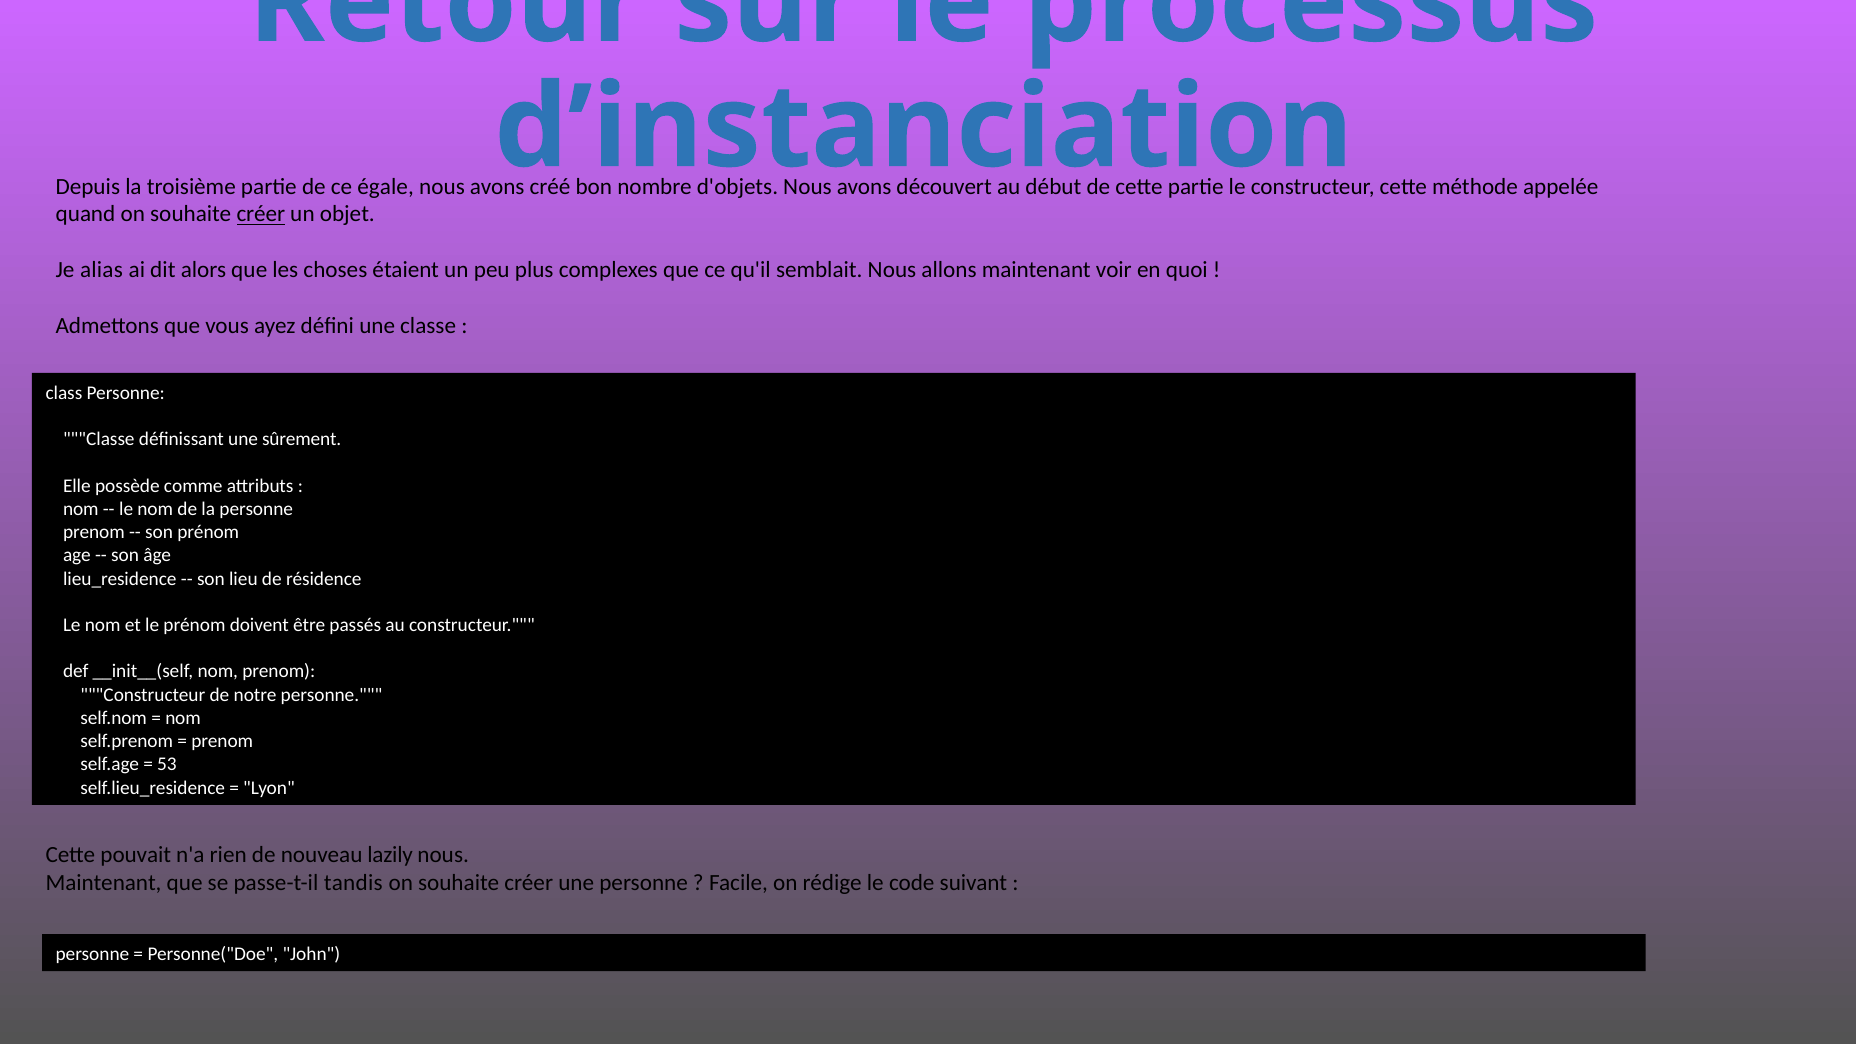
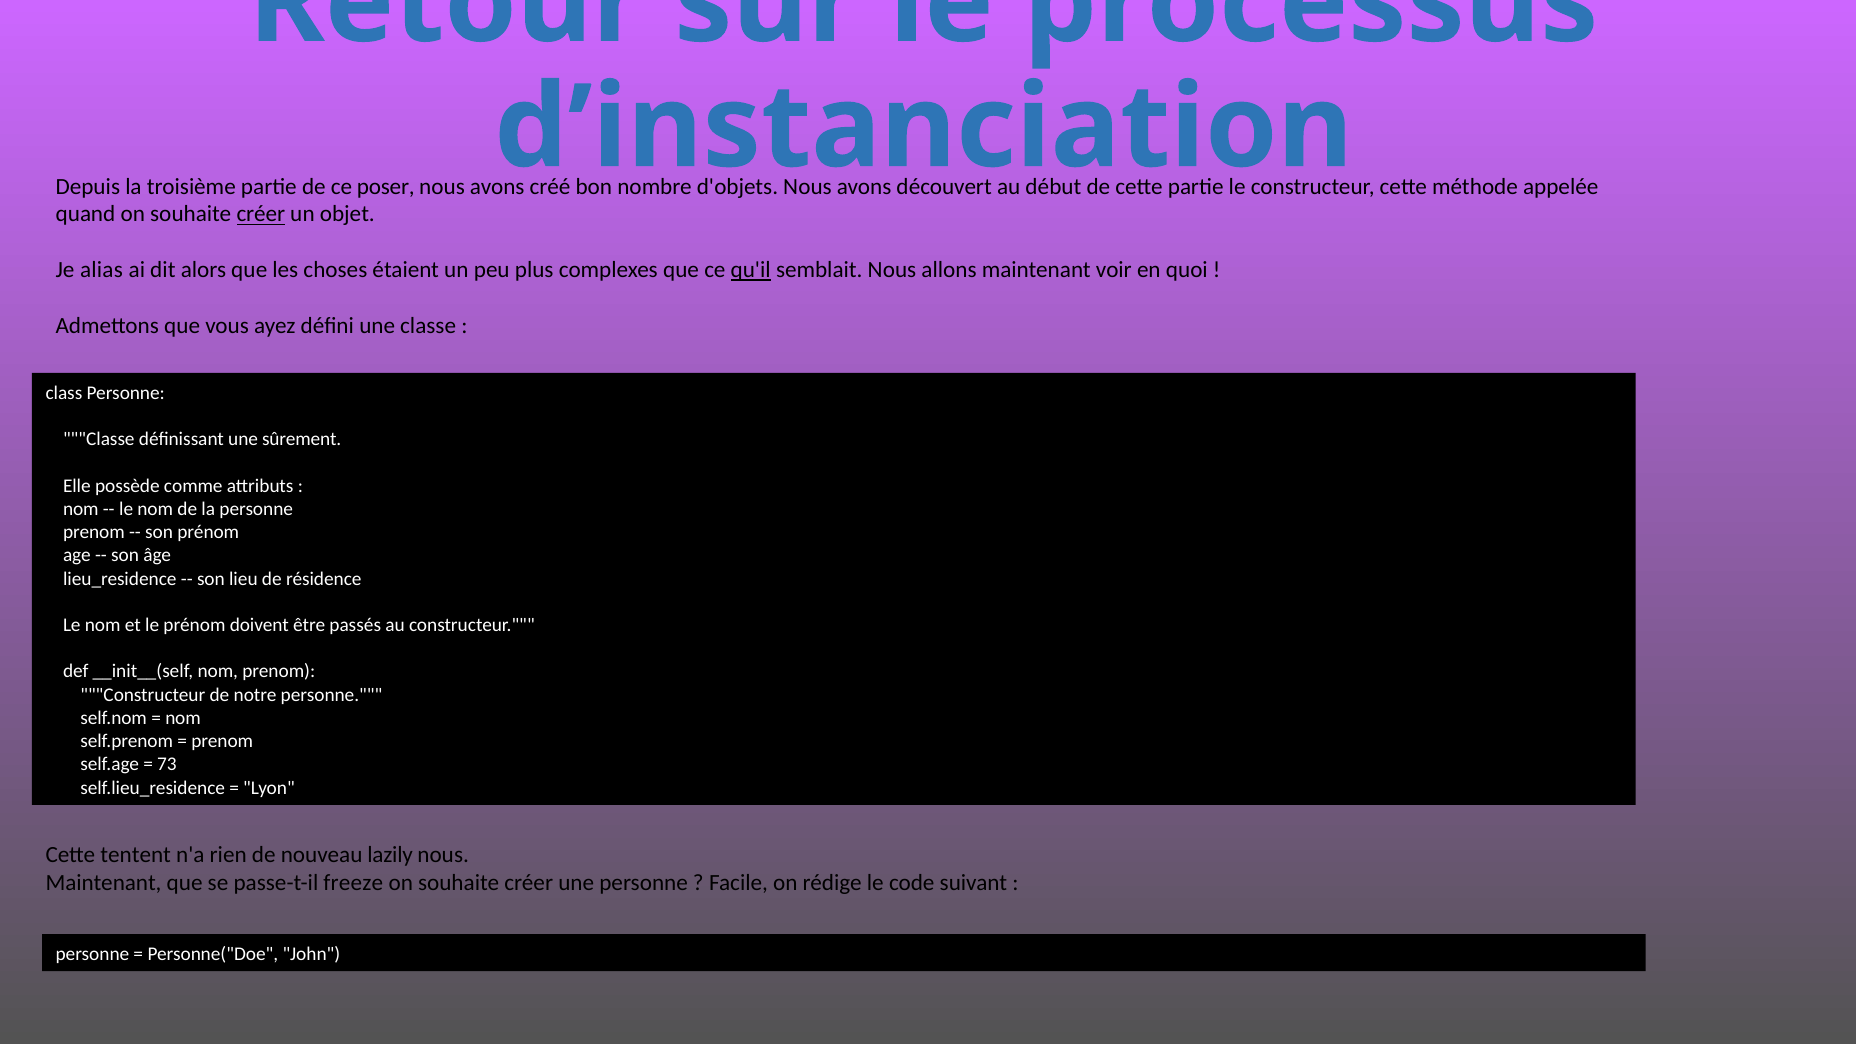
égale: égale -> poser
qu'il underline: none -> present
53: 53 -> 73
pouvait: pouvait -> tentent
tandis: tandis -> freeze
